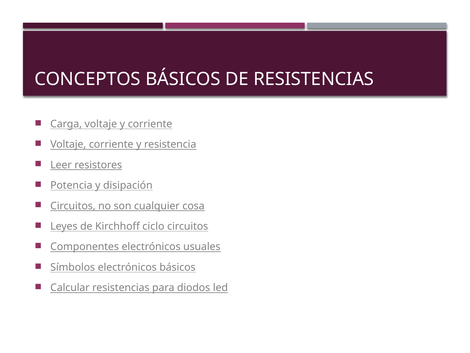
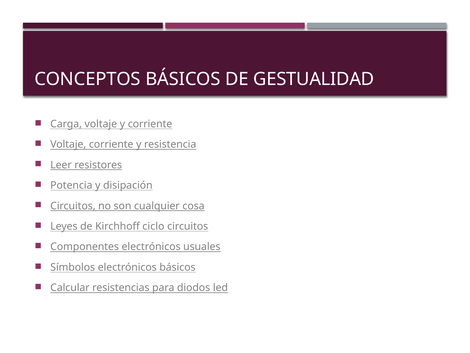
DE RESISTENCIAS: RESISTENCIAS -> GESTUALIDAD
